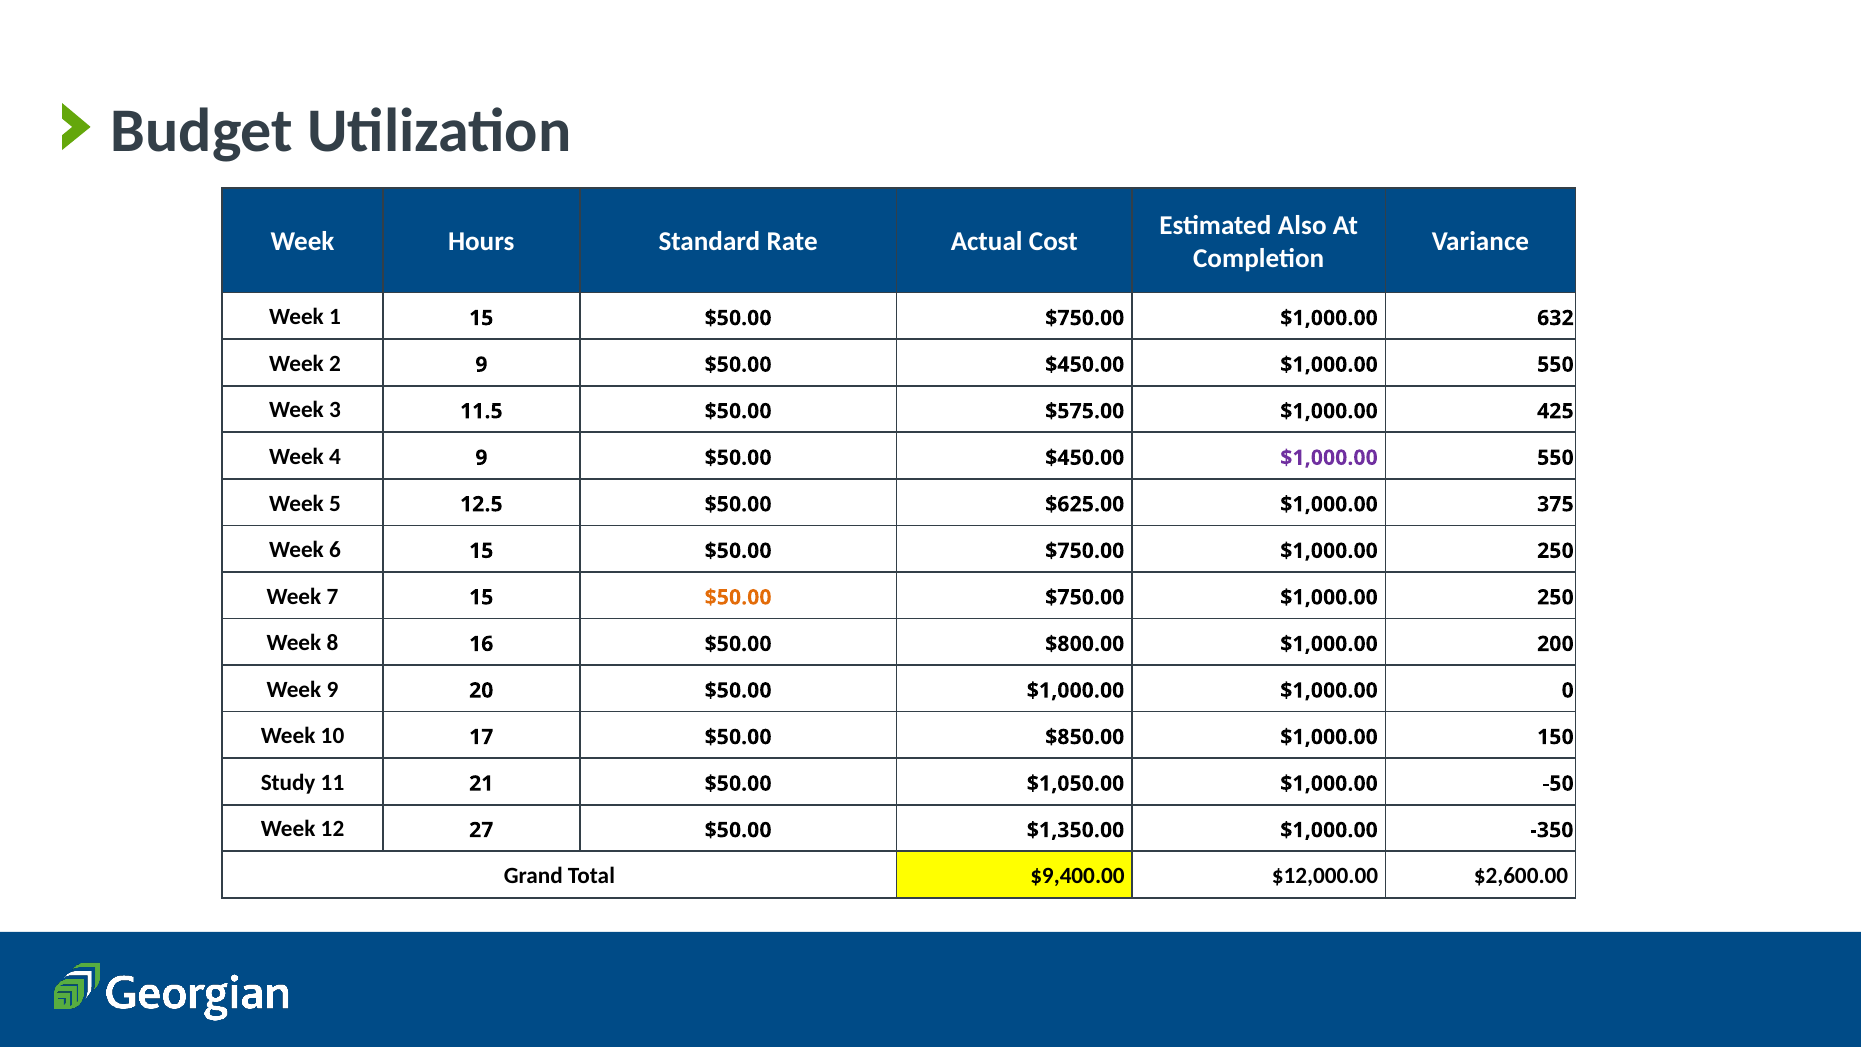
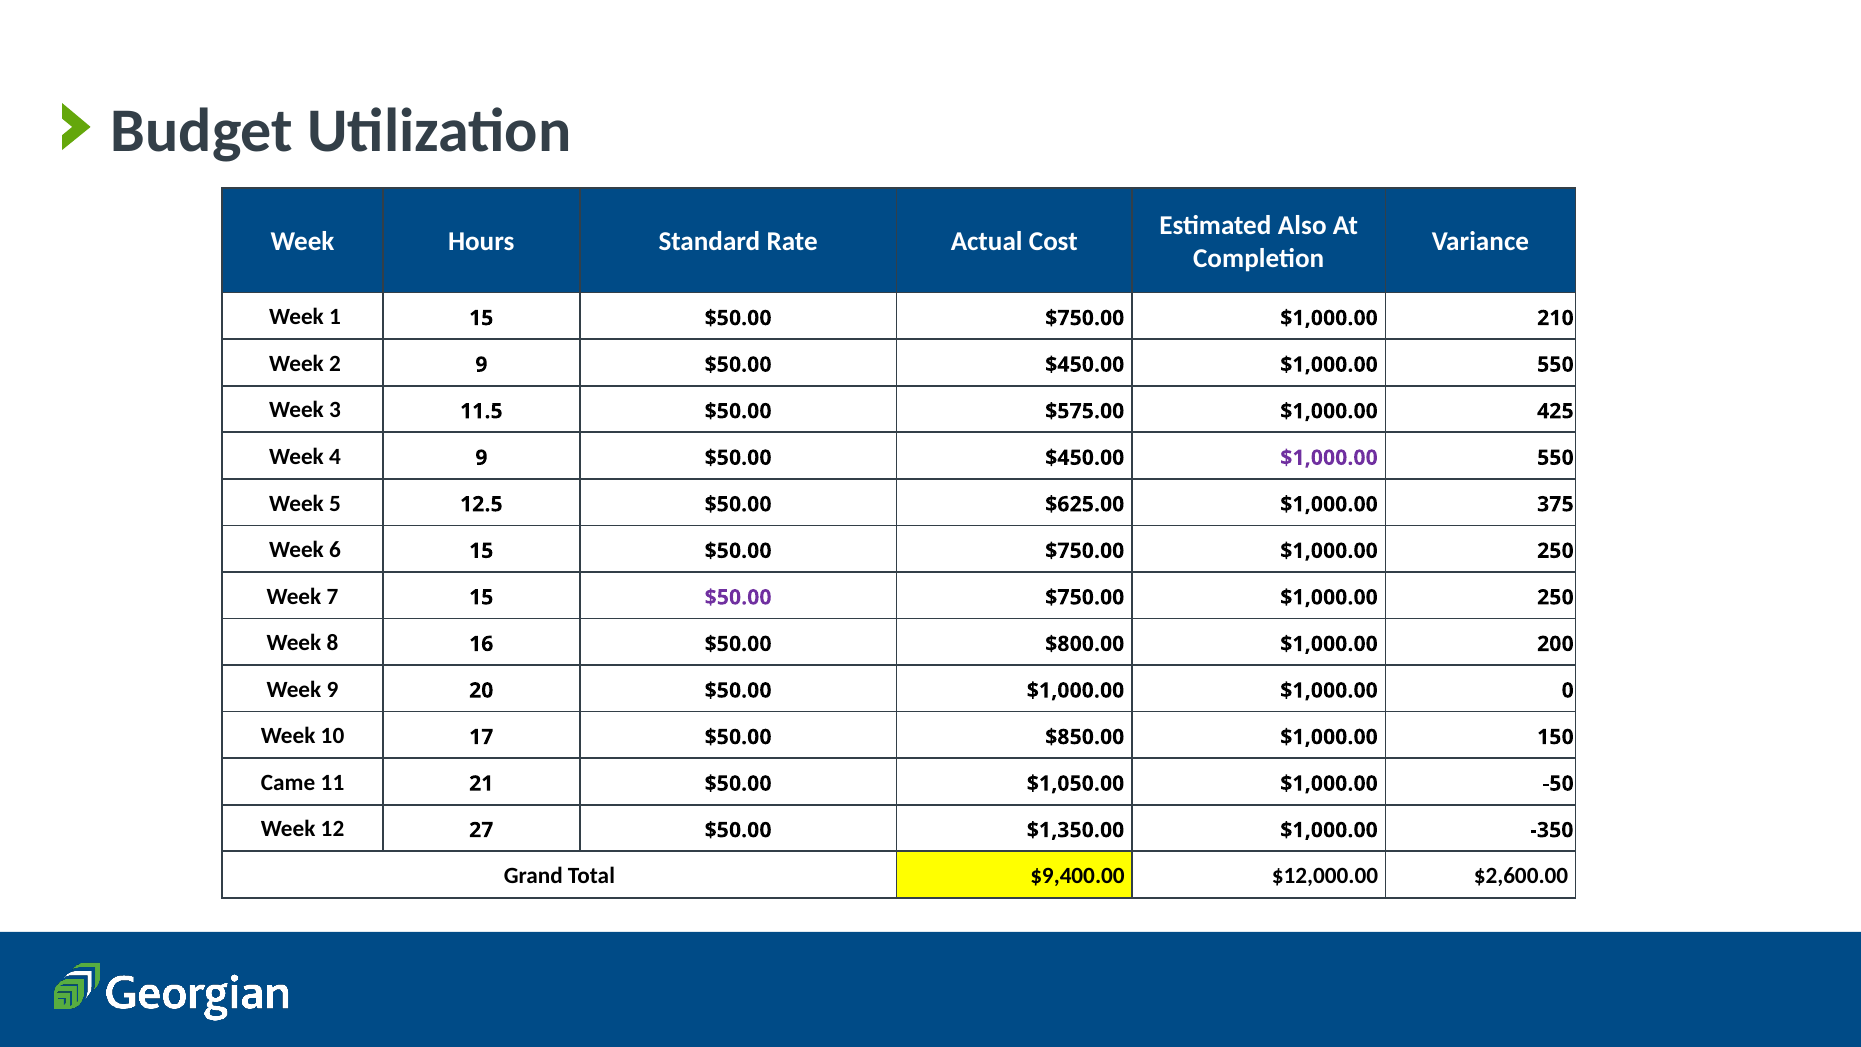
632: 632 -> 210
$50.00 at (738, 597) colour: orange -> purple
Study: Study -> Came
